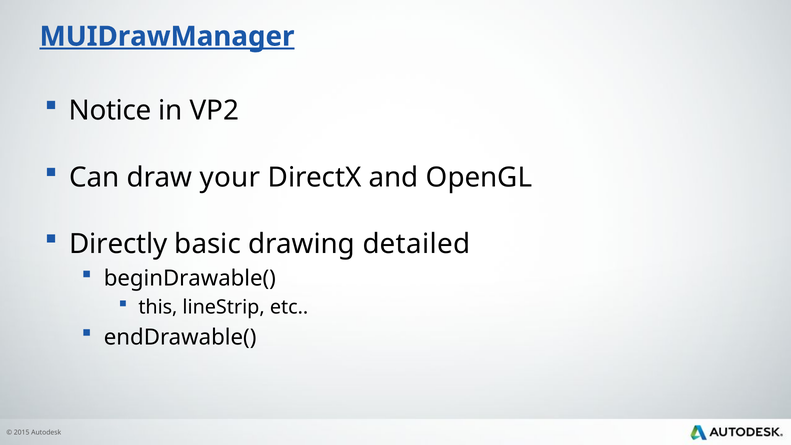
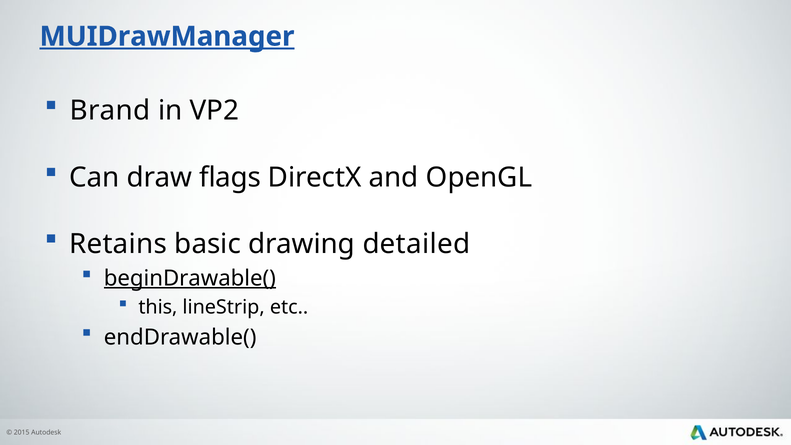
Notice: Notice -> Brand
your: your -> flags
Directly: Directly -> Retains
beginDrawable( underline: none -> present
